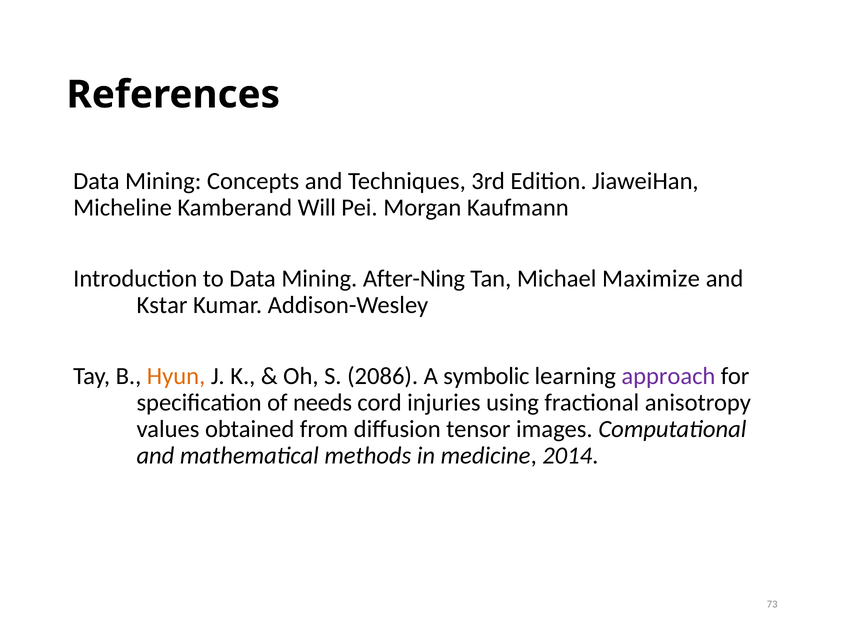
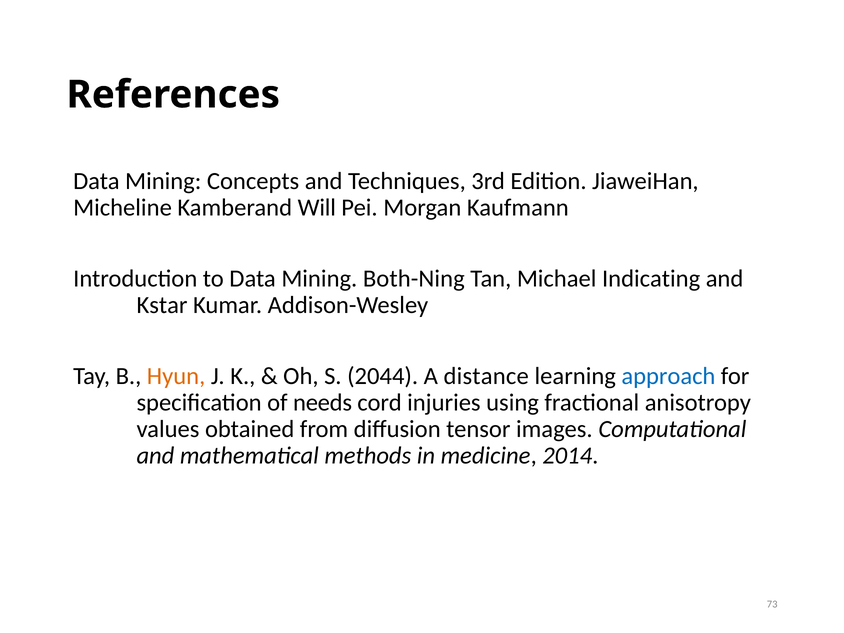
After-Ning: After-Ning -> Both-Ning
Maximize: Maximize -> Indicating
2086: 2086 -> 2044
symbolic: symbolic -> distance
approach colour: purple -> blue
